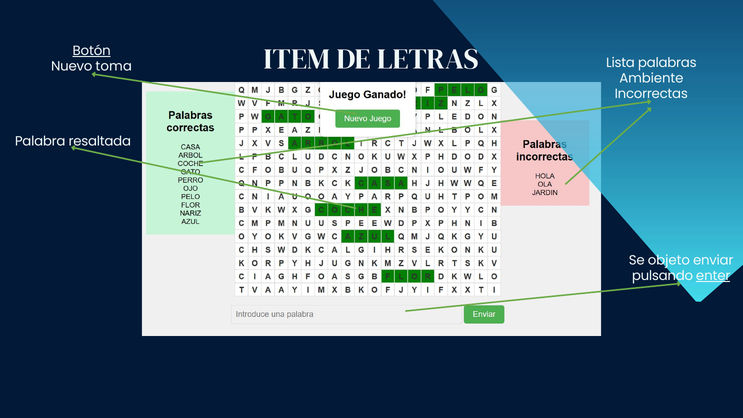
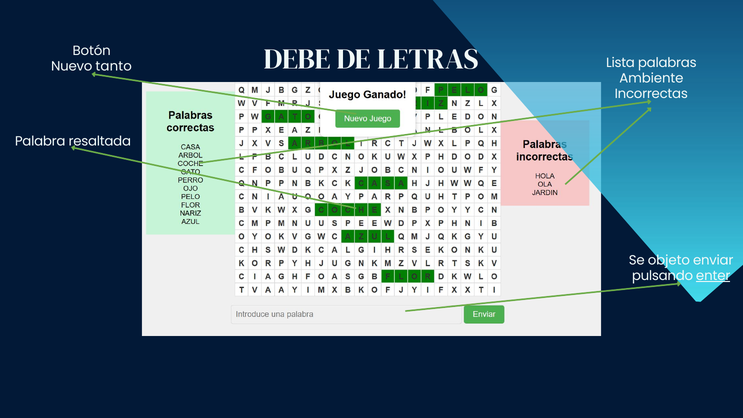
ITEM: ITEM -> DEBE
Botón underline: present -> none
toma: toma -> tanto
